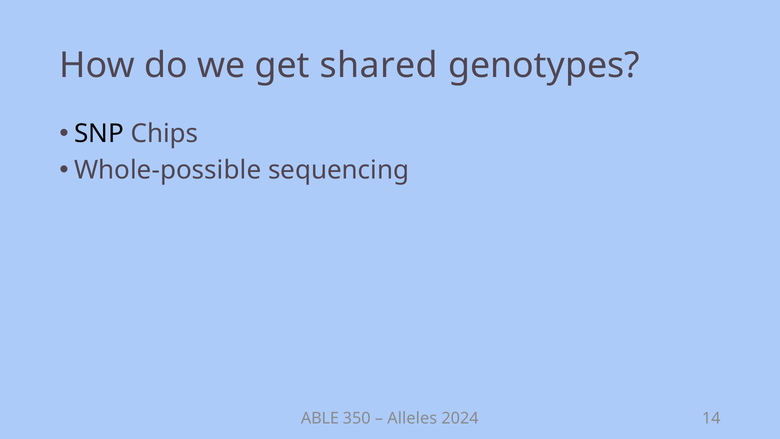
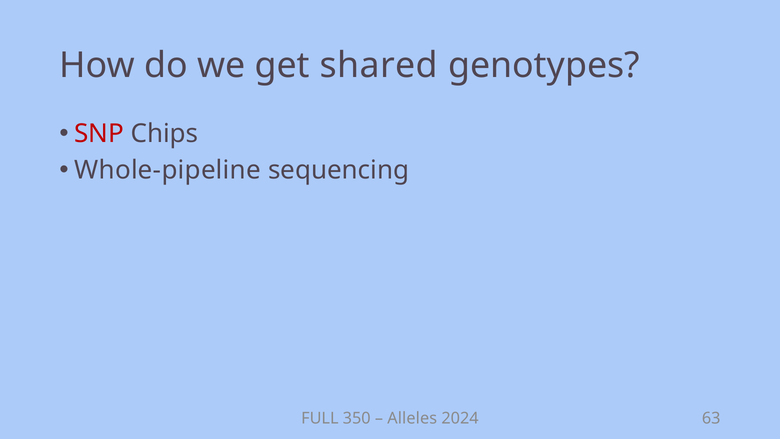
SNP colour: black -> red
Whole-possible: Whole-possible -> Whole-pipeline
ABLE: ABLE -> FULL
14: 14 -> 63
